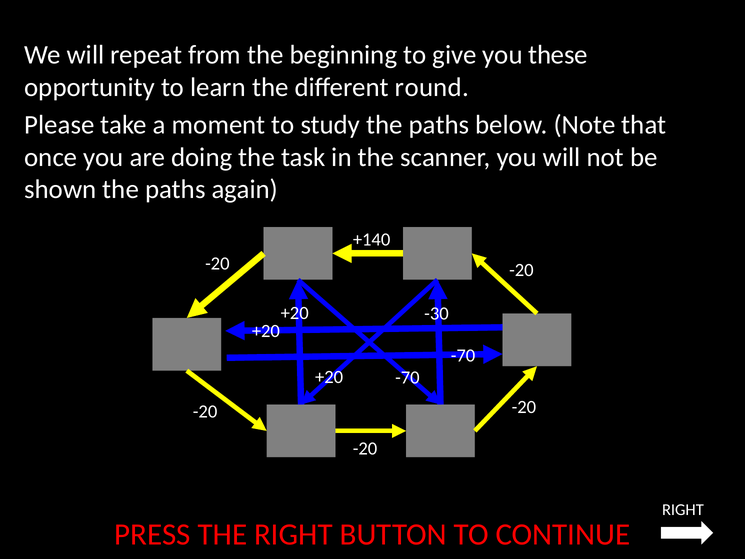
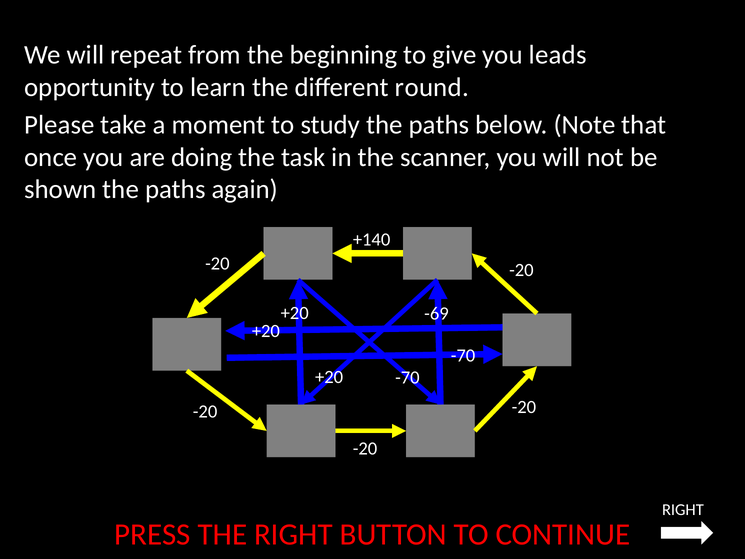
these: these -> leads
-30: -30 -> -69
